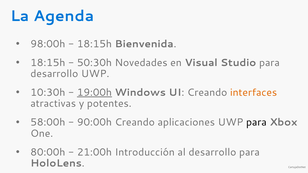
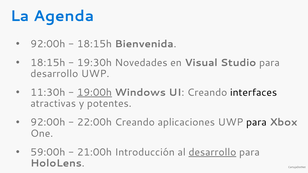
98:00h at (48, 44): 98:00h -> 92:00h
50:30h: 50:30h -> 19:30h
10:30h: 10:30h -> 11:30h
interfaces colour: orange -> black
58:00h at (48, 123): 58:00h -> 92:00h
90:00h: 90:00h -> 22:00h
80:00h: 80:00h -> 59:00h
desarrollo at (212, 152) underline: none -> present
